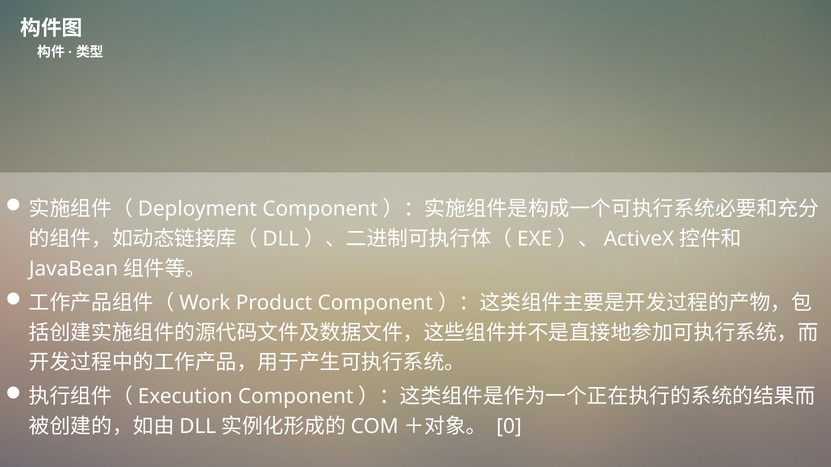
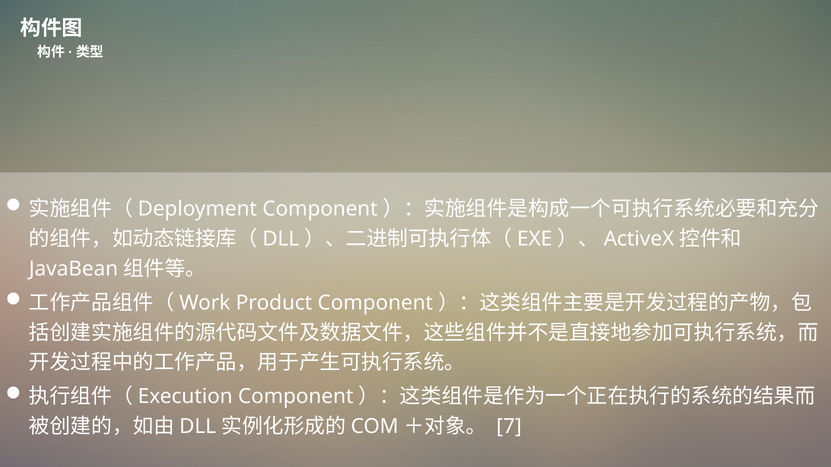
0: 0 -> 7
